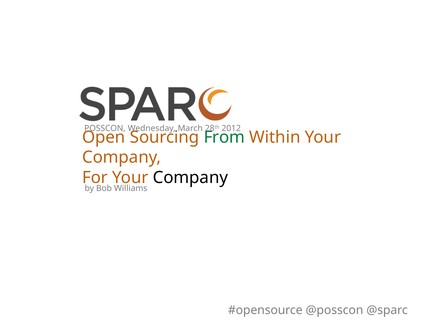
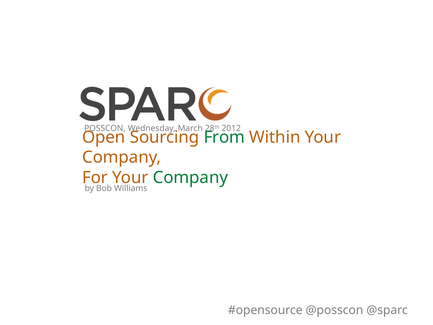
Company at (190, 178) colour: black -> green
